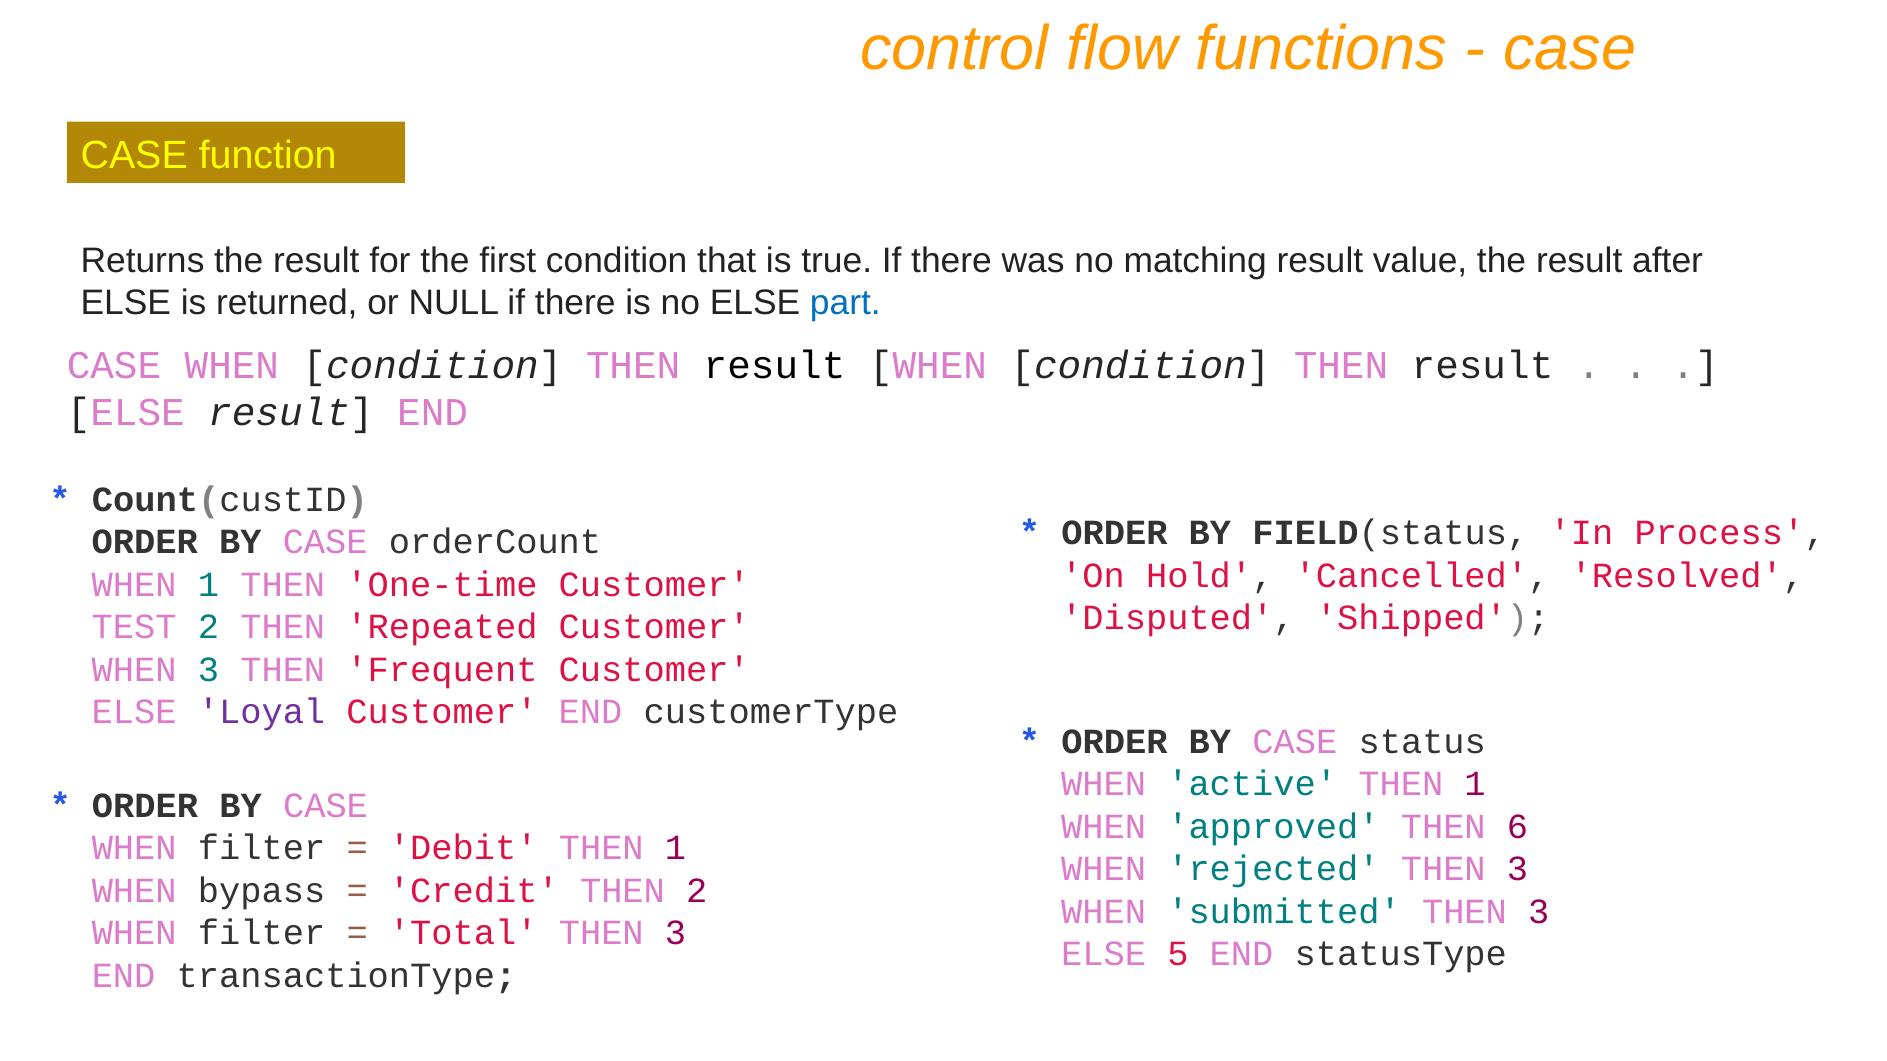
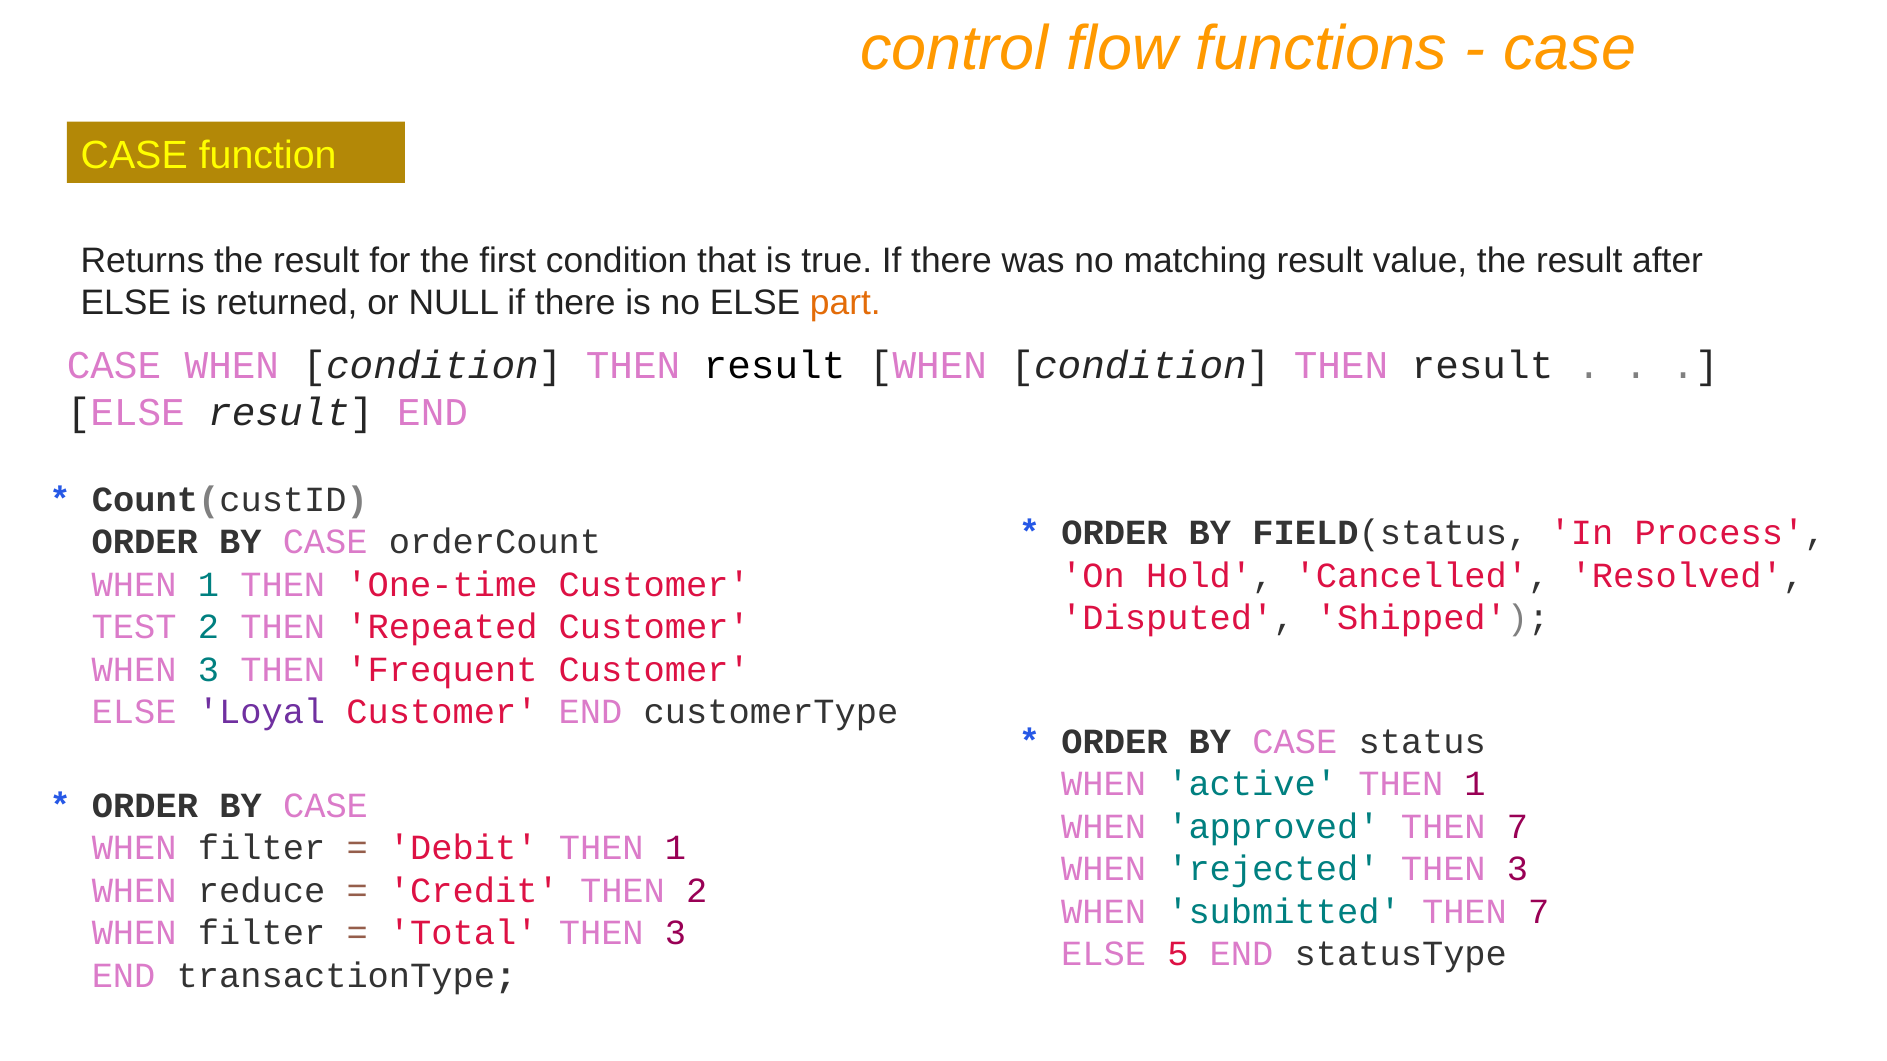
part colour: blue -> orange
approved THEN 6: 6 -> 7
bypass: bypass -> reduce
submitted THEN 3: 3 -> 7
